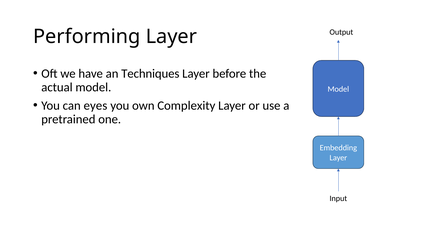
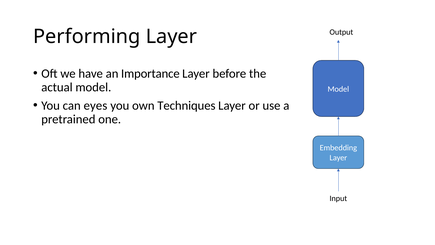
Techniques: Techniques -> Importance
Complexity: Complexity -> Techniques
